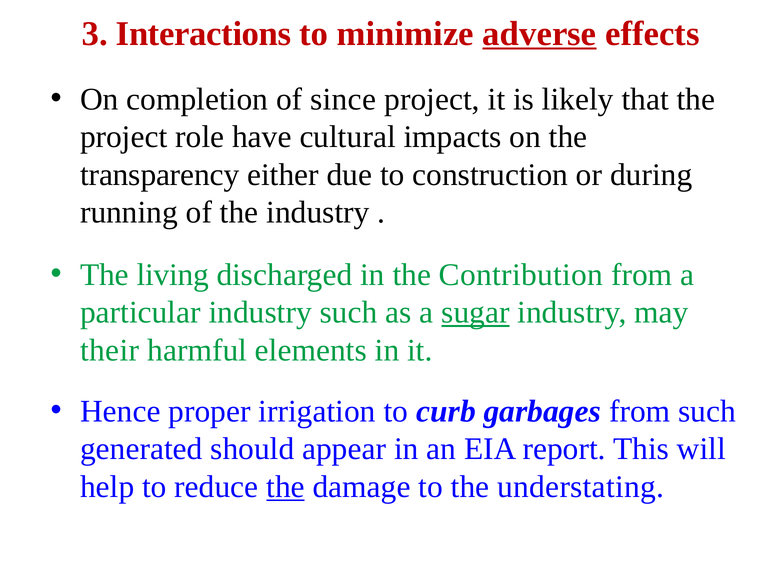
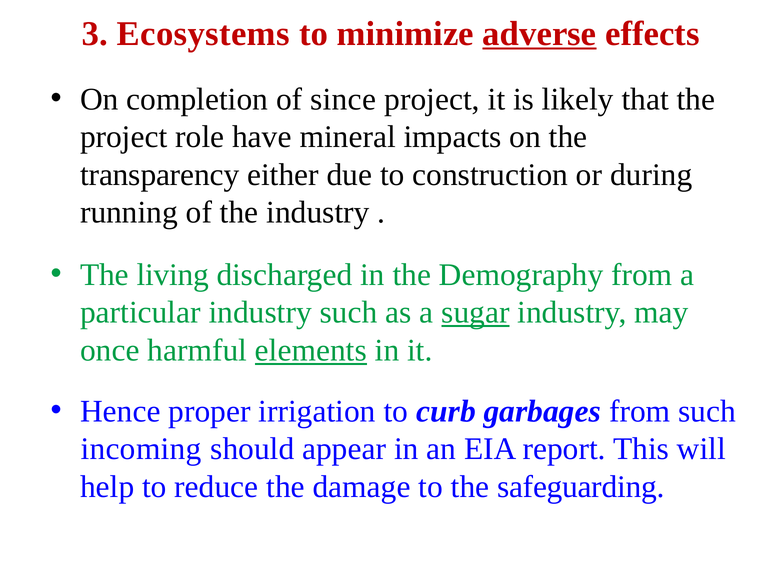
Interactions: Interactions -> Ecosystems
cultural: cultural -> mineral
Contribution: Contribution -> Demography
their: their -> once
elements underline: none -> present
generated: generated -> incoming
the at (286, 487) underline: present -> none
understating: understating -> safeguarding
